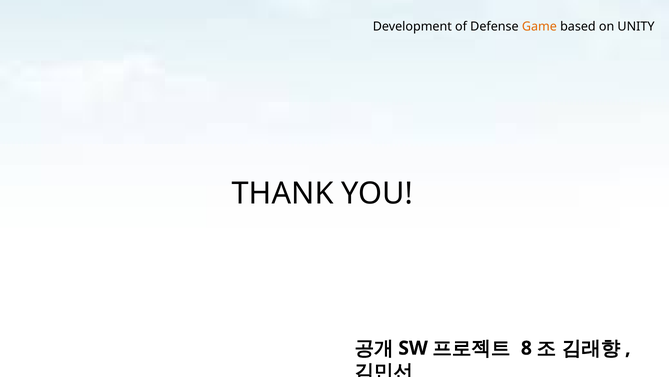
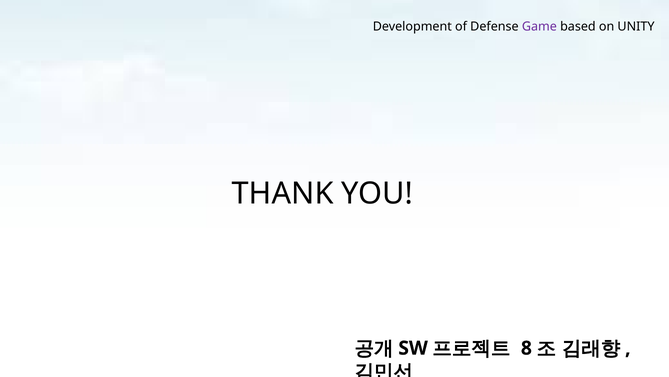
Game colour: orange -> purple
